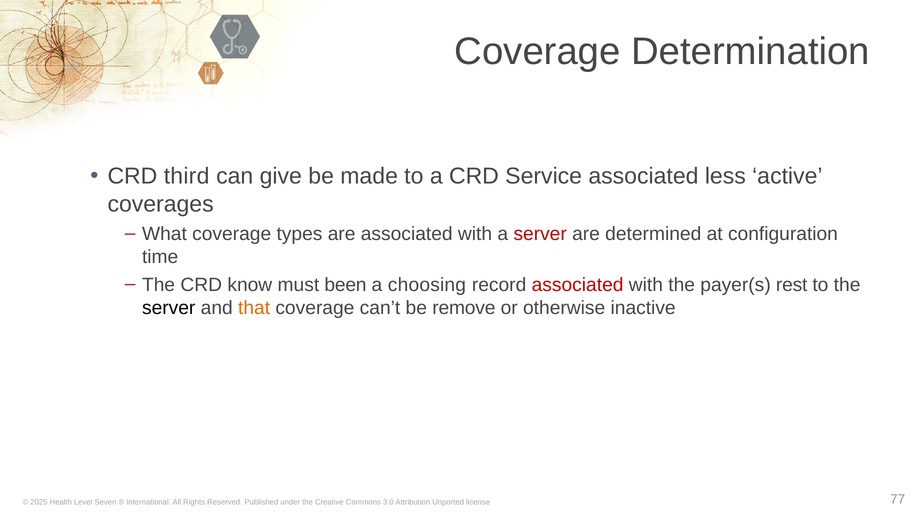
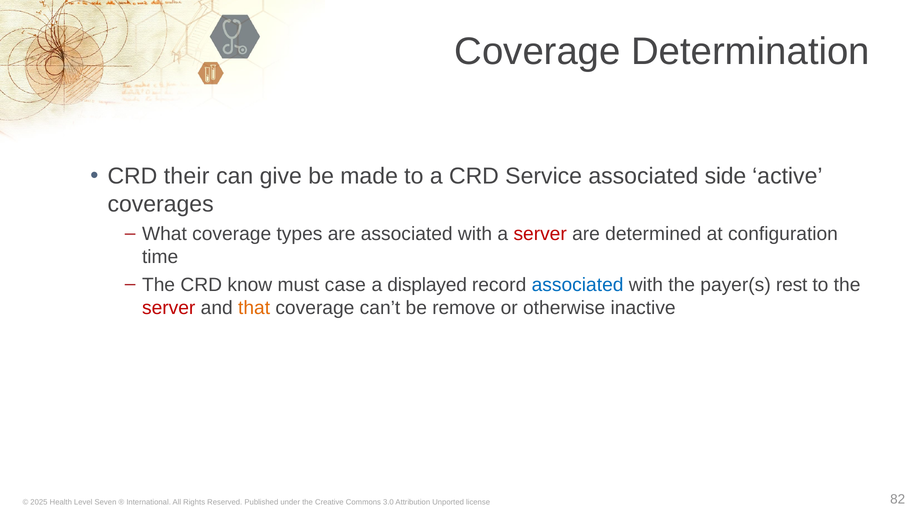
third: third -> their
less: less -> side
been: been -> case
choosing: choosing -> displayed
associated at (578, 285) colour: red -> blue
server at (169, 308) colour: black -> red
77: 77 -> 82
